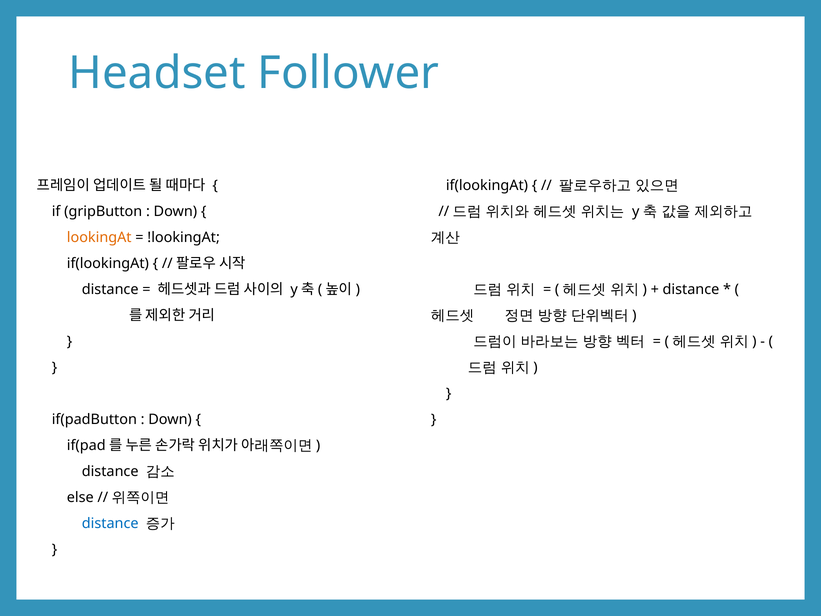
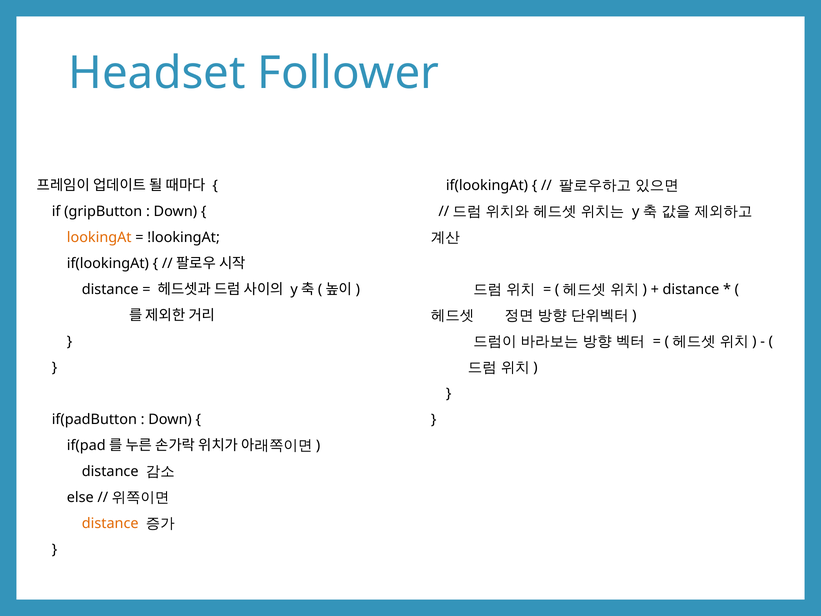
distance at (110, 523) colour: blue -> orange
